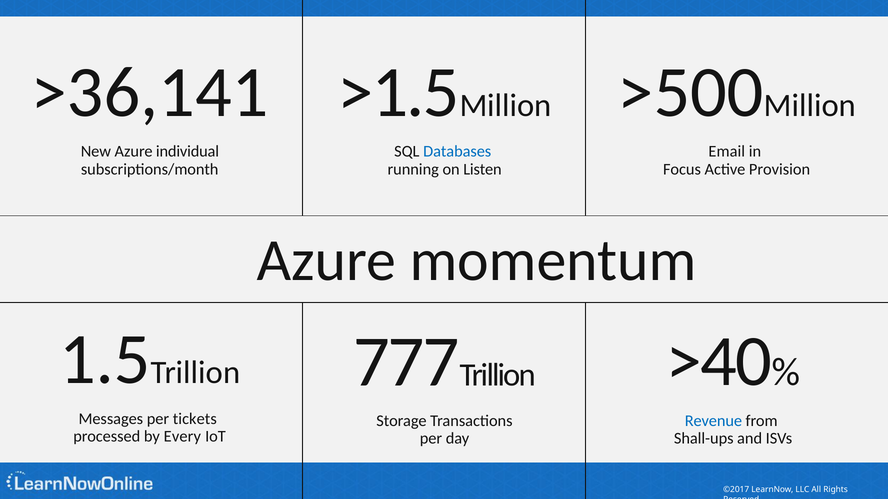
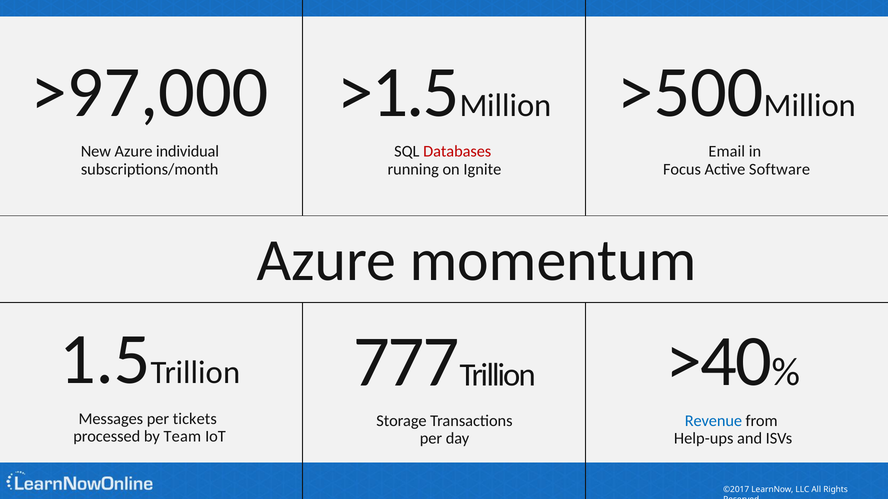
>36,141: >36,141 -> >97,000
Databases colour: blue -> red
Listen: Listen -> Ignite
Provision: Provision -> Software
Every: Every -> Team
Shall-ups: Shall-ups -> Help-ups
